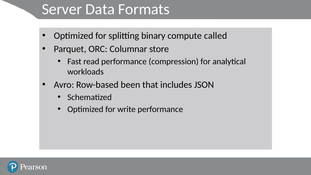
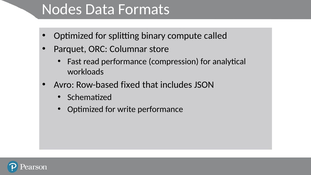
Server: Server -> Nodes
been: been -> fixed
